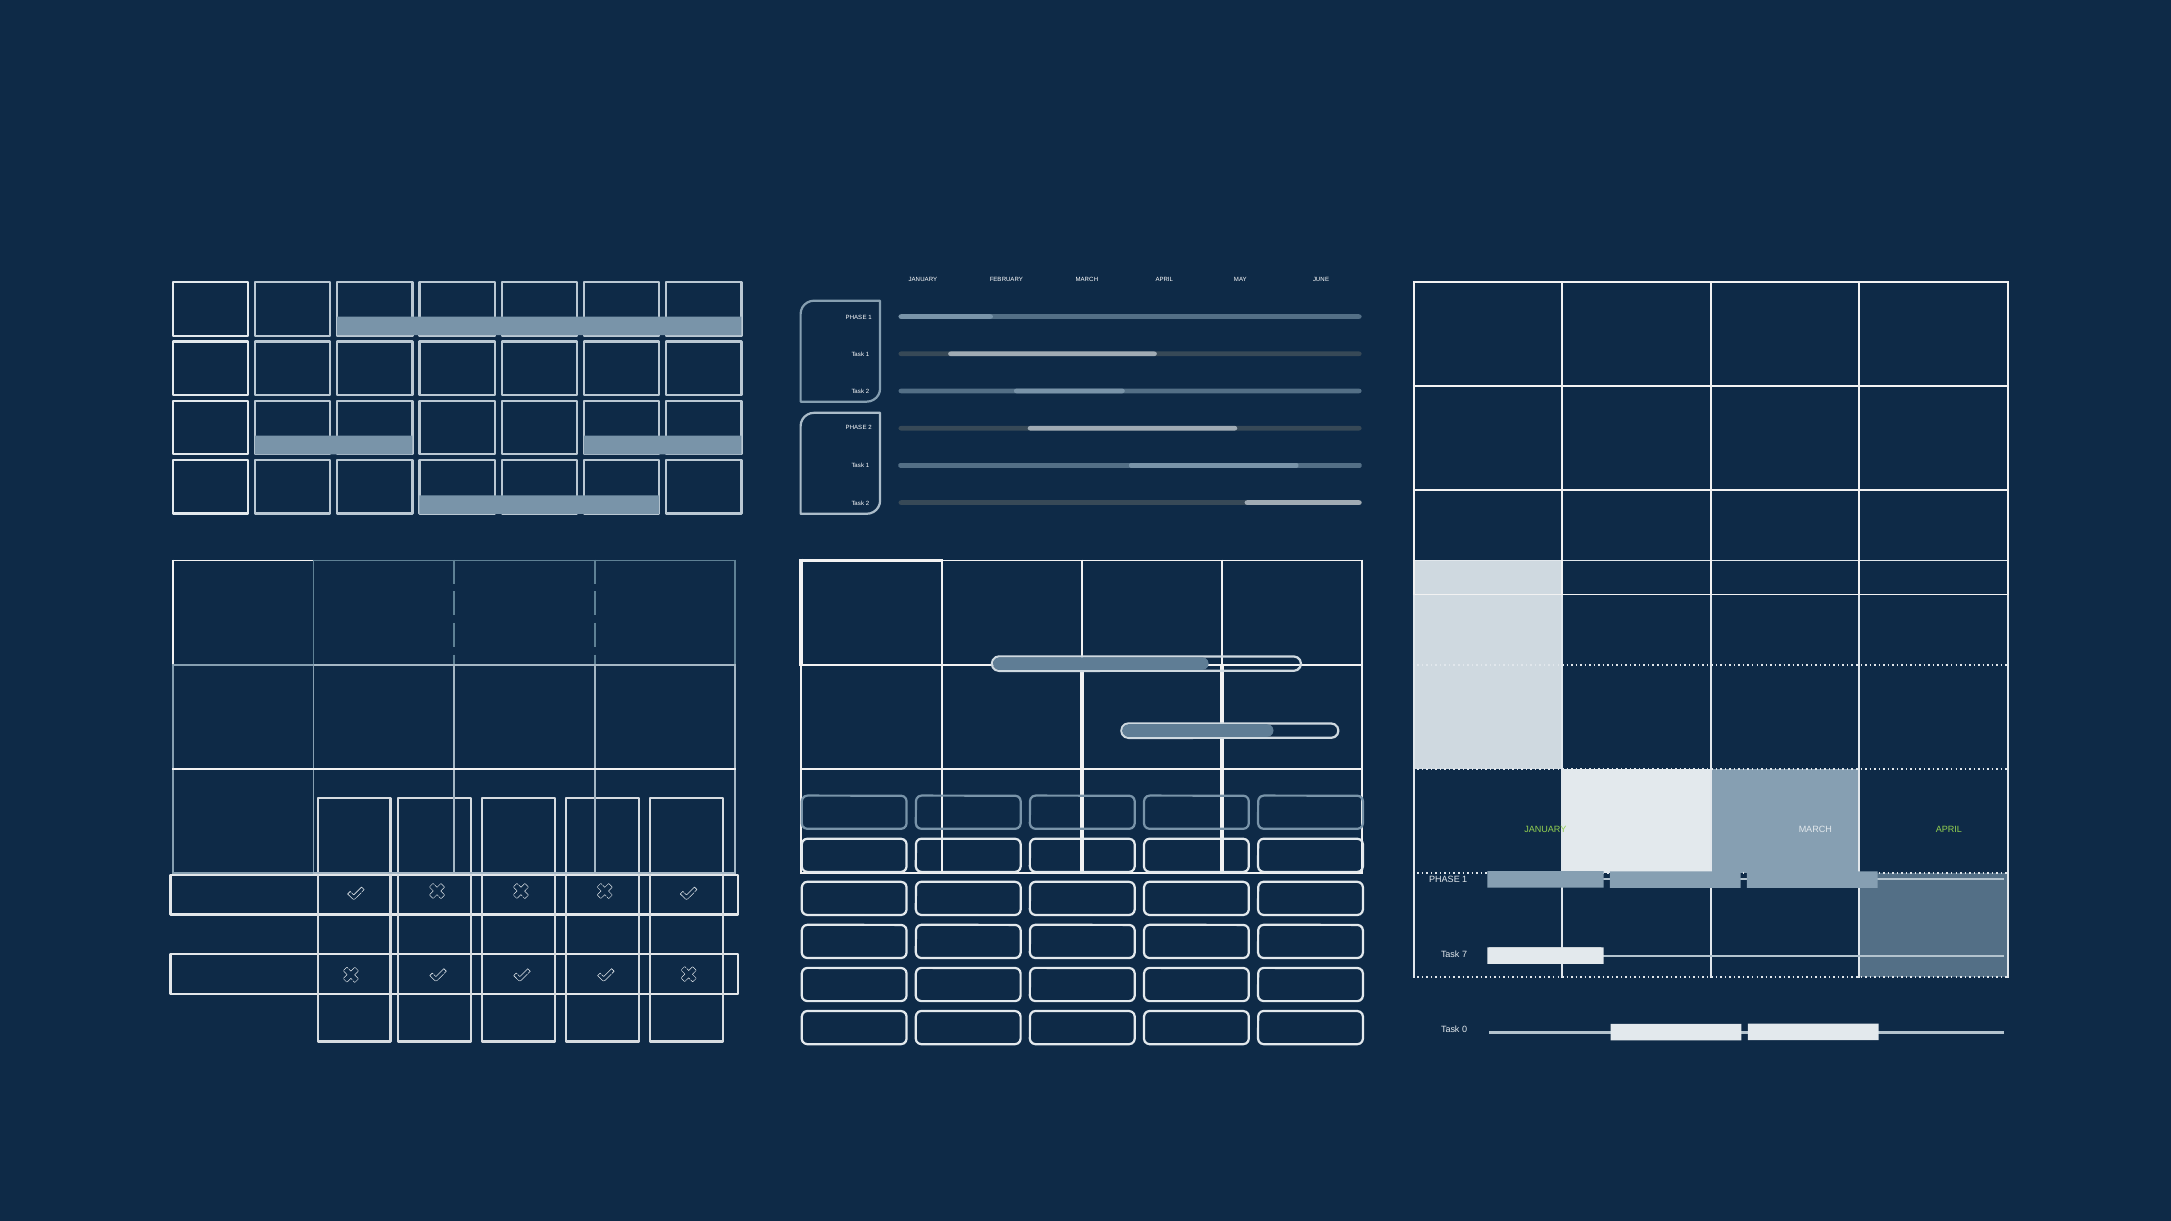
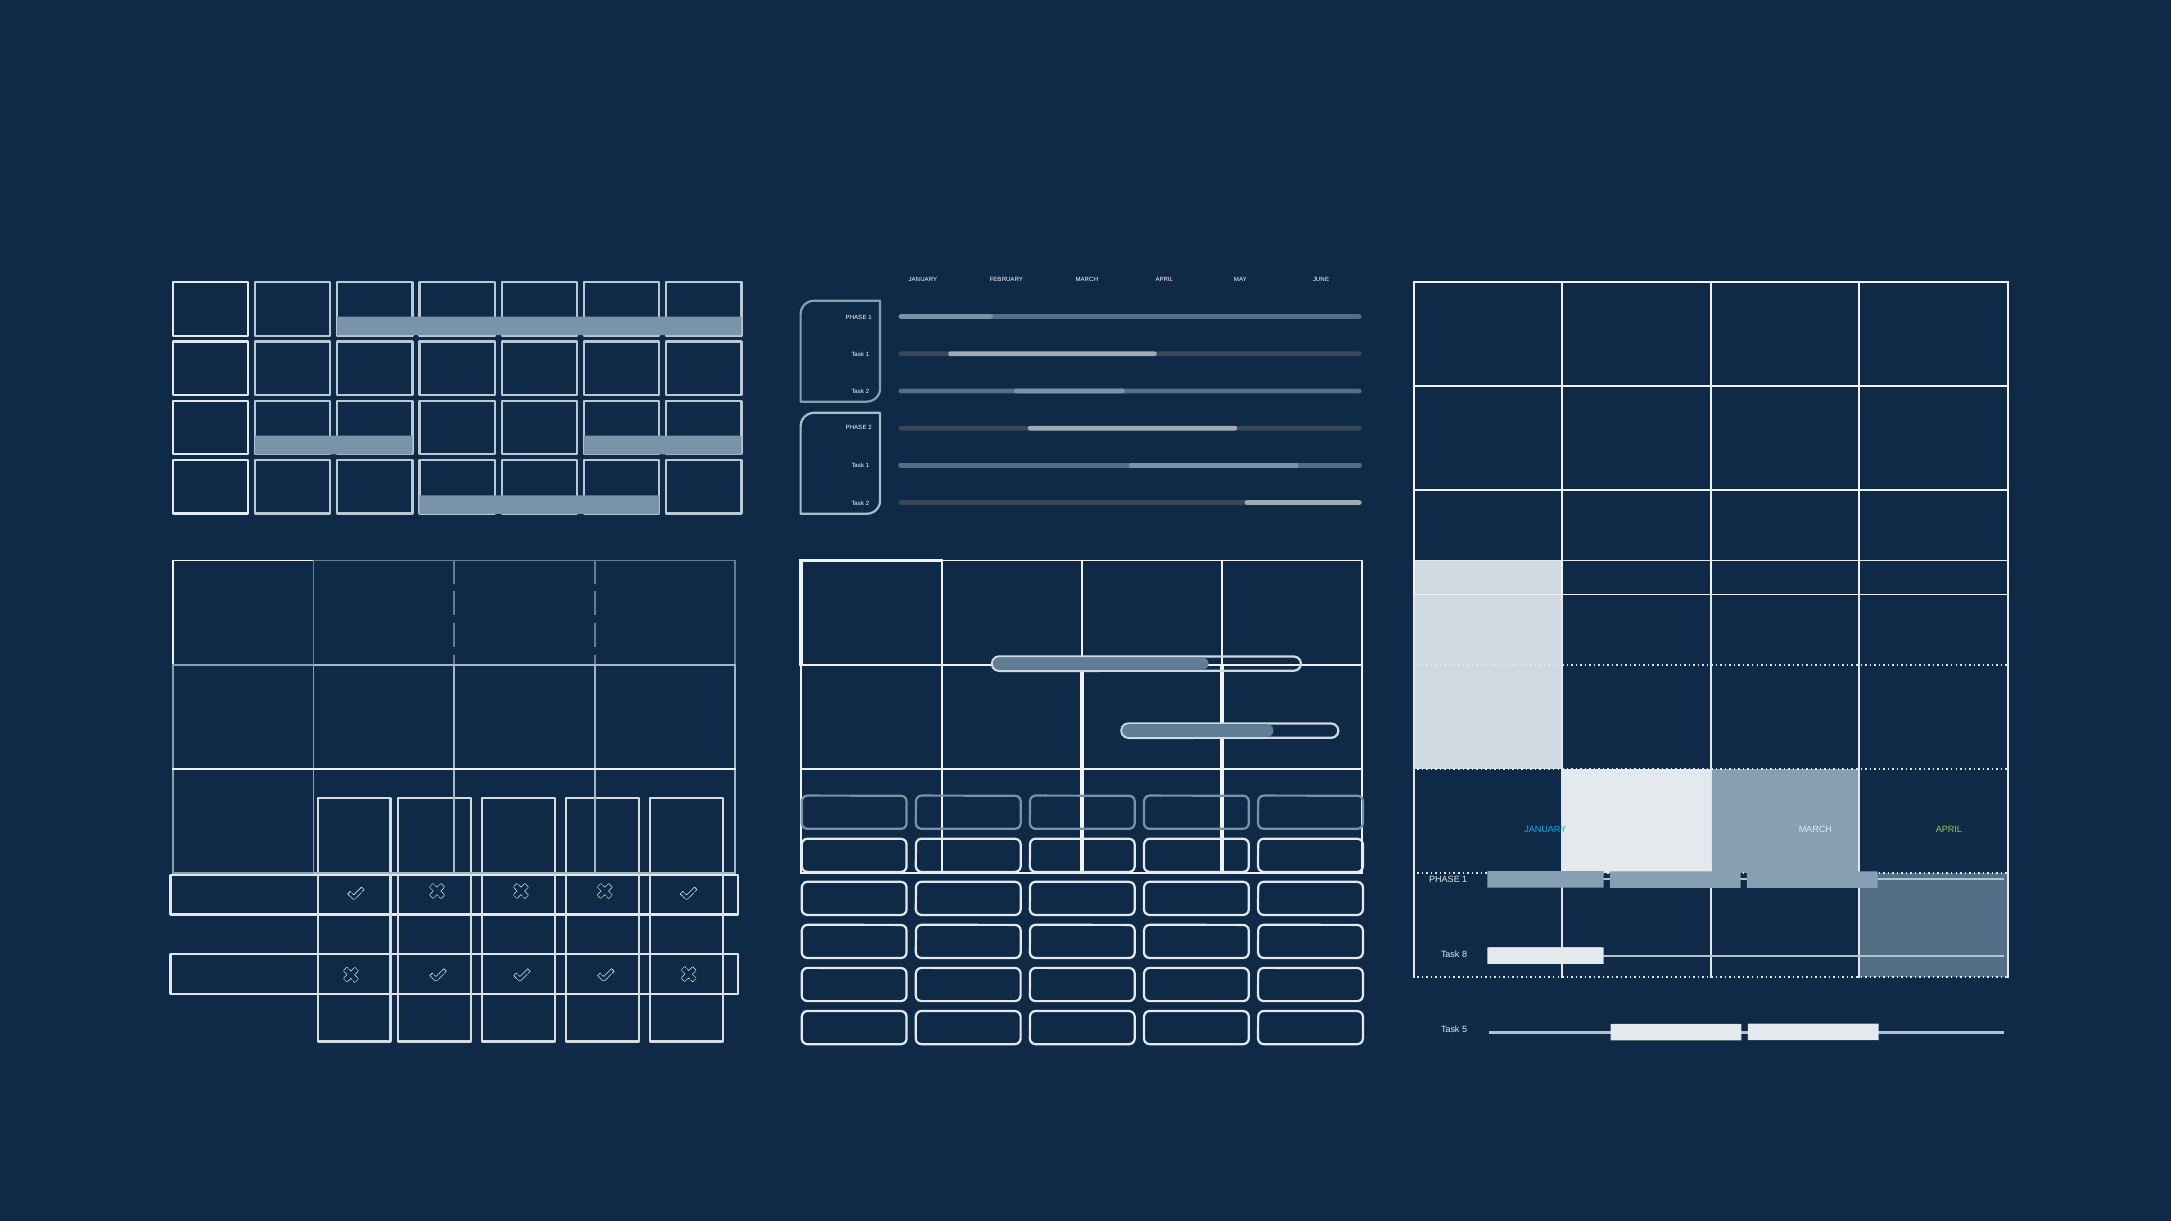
JANUARY at (1545, 830) colour: light green -> light blue
7: 7 -> 8
0: 0 -> 5
